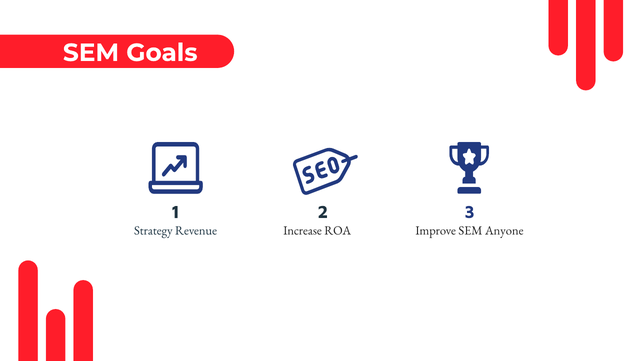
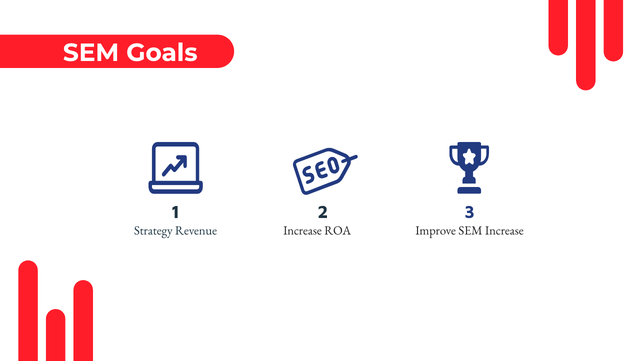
SEM Anyone: Anyone -> Increase
